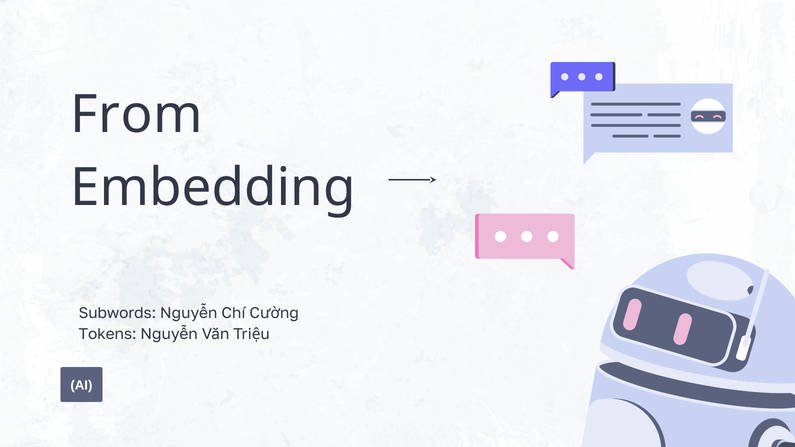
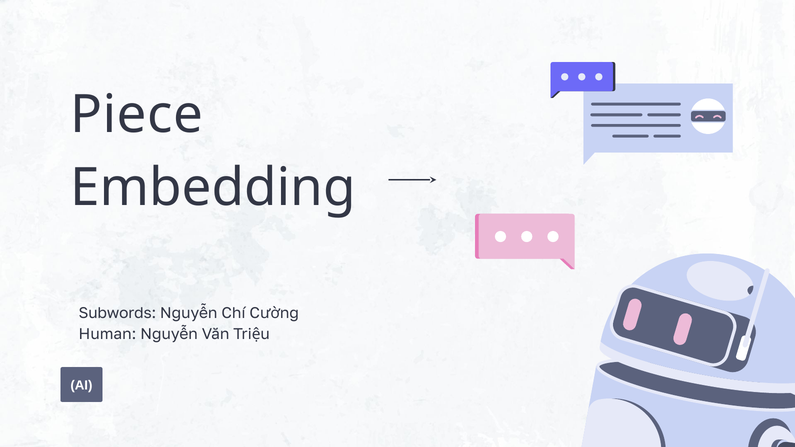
From: From -> Piece
Tokens: Tokens -> Human
